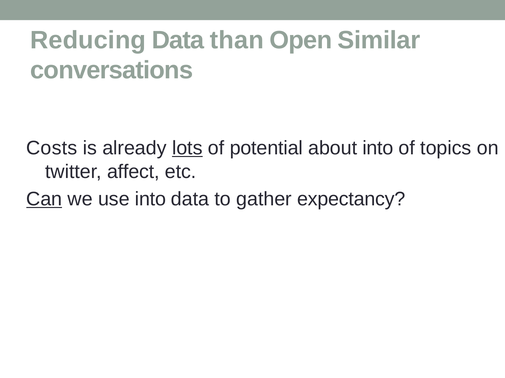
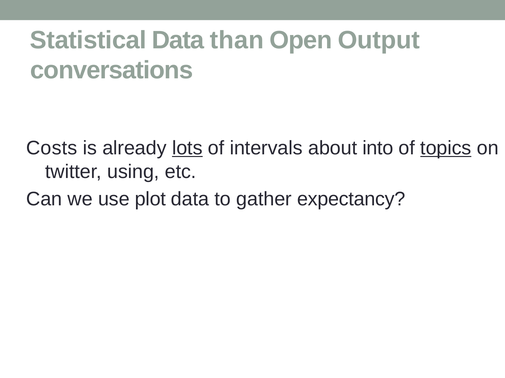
Reducing: Reducing -> Statistical
Similar: Similar -> Output
potential: potential -> intervals
topics underline: none -> present
affect: affect -> using
Can underline: present -> none
use into: into -> plot
